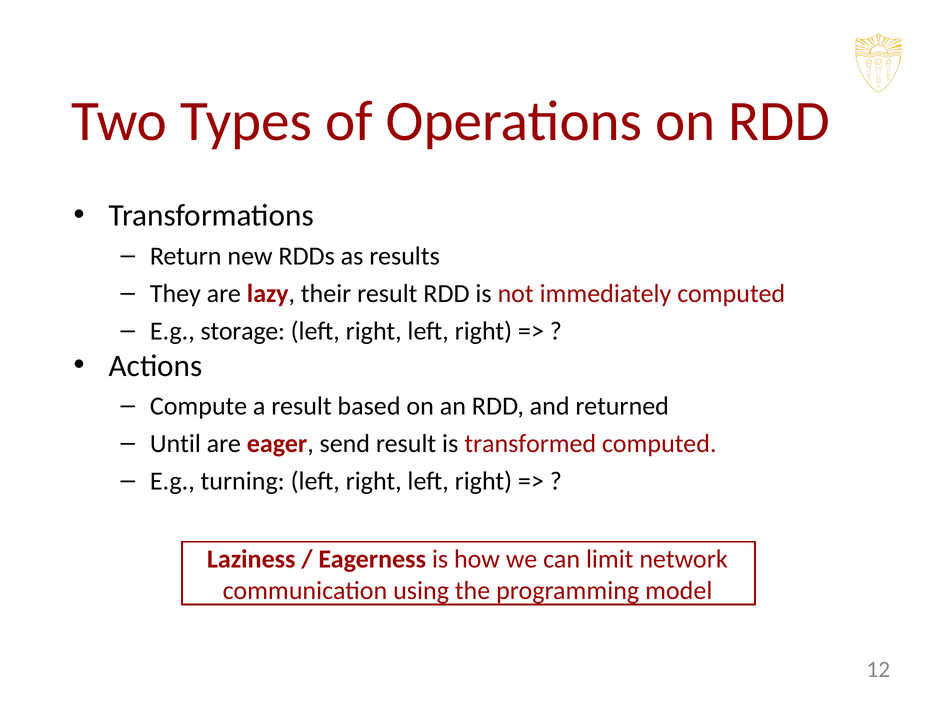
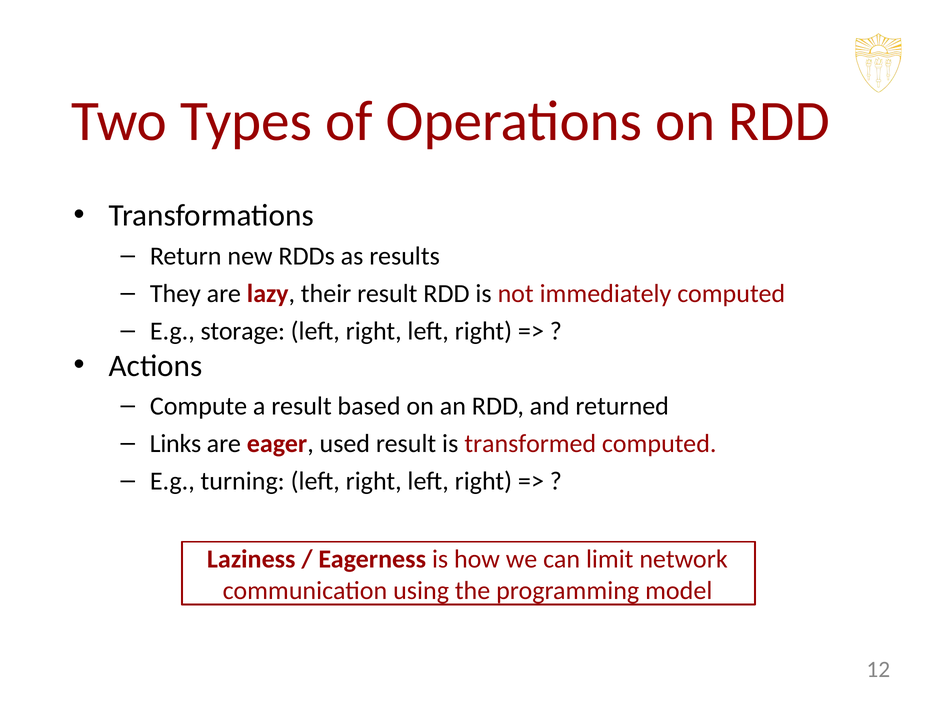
Until: Until -> Links
send: send -> used
